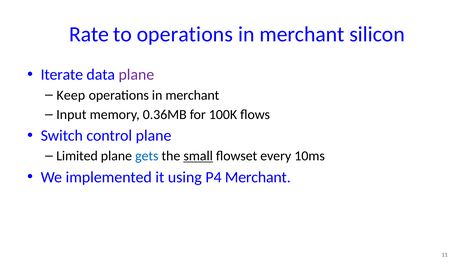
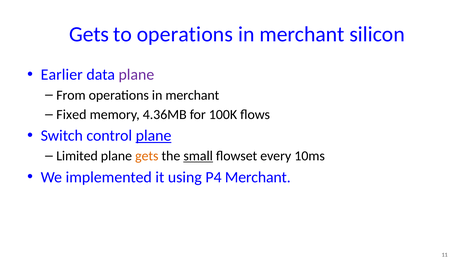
Rate at (89, 34): Rate -> Gets
Iterate: Iterate -> Earlier
Keep: Keep -> From
Input: Input -> Fixed
0.36MB: 0.36MB -> 4.36MB
plane at (154, 136) underline: none -> present
gets at (147, 156) colour: blue -> orange
